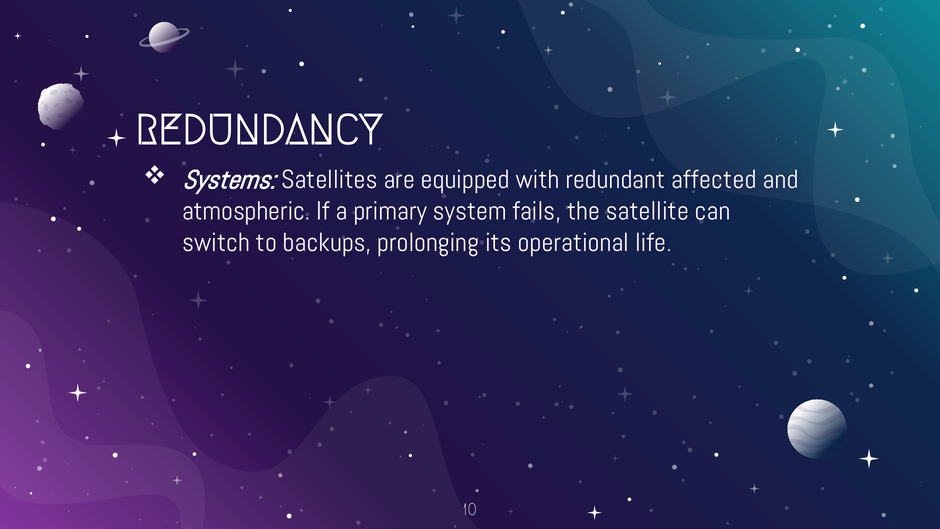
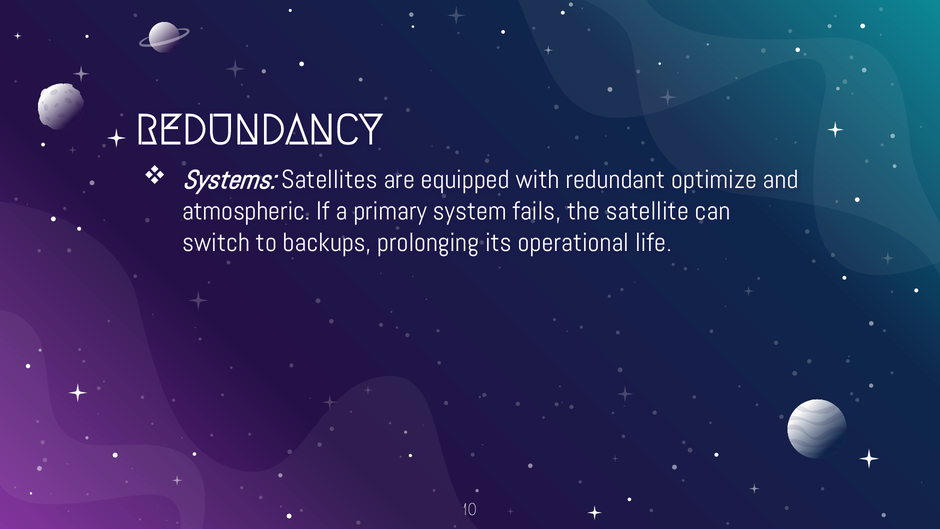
affected: affected -> optimize
